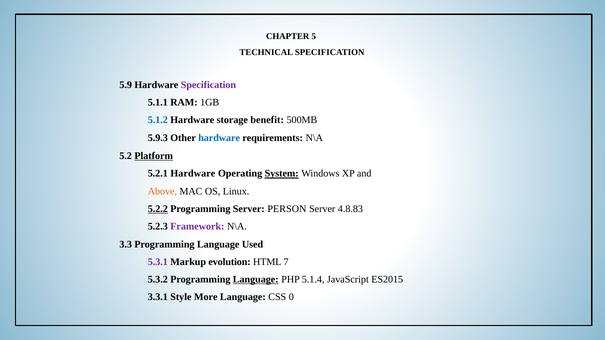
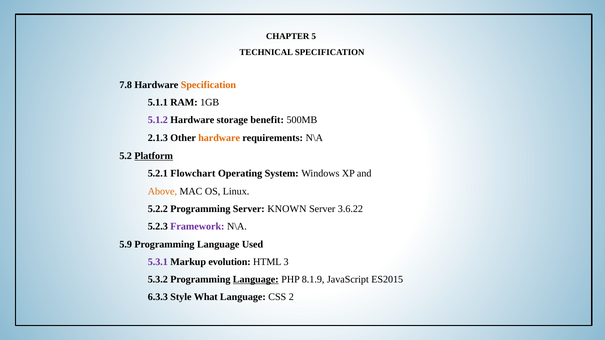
5.9: 5.9 -> 7.8
Specification at (208, 85) colour: purple -> orange
5.1.2 colour: blue -> purple
5.9.3: 5.9.3 -> 2.1.3
hardware at (219, 138) colour: blue -> orange
5.2.1 Hardware: Hardware -> Flowchart
System underline: present -> none
5.2.2 underline: present -> none
PERSON: PERSON -> KNOWN
4.8.83: 4.8.83 -> 3.6.22
3.3: 3.3 -> 5.9
7: 7 -> 3
5.1.4: 5.1.4 -> 8.1.9
3.3.1: 3.3.1 -> 6.3.3
More: More -> What
0: 0 -> 2
